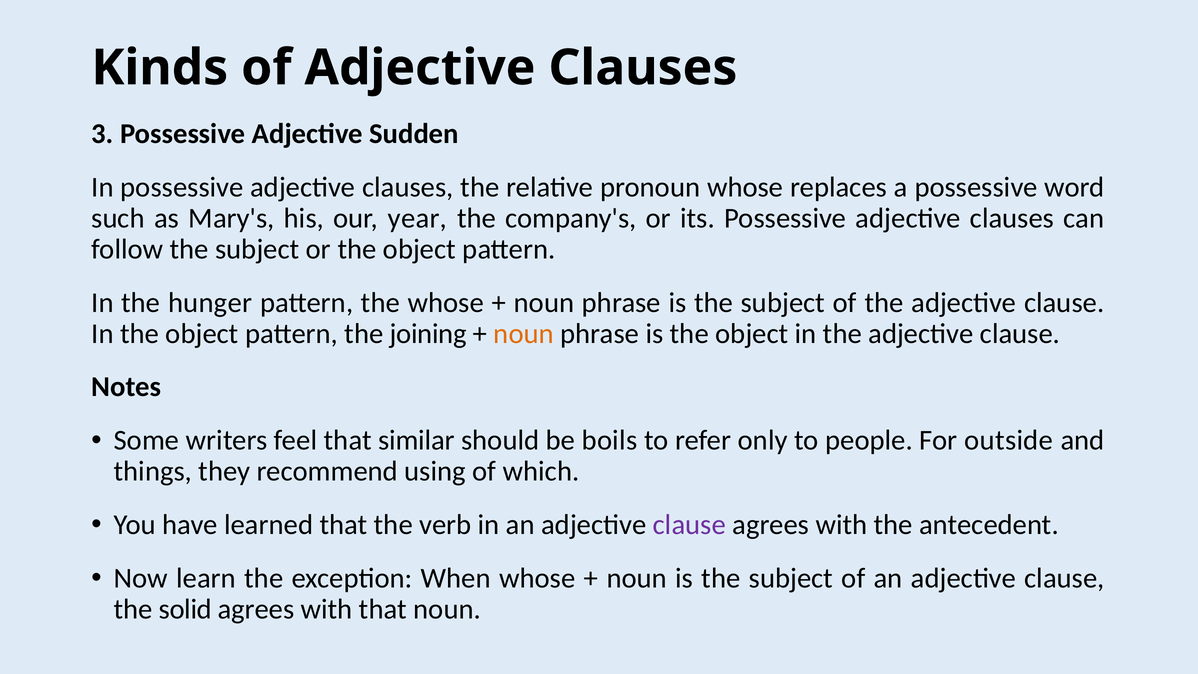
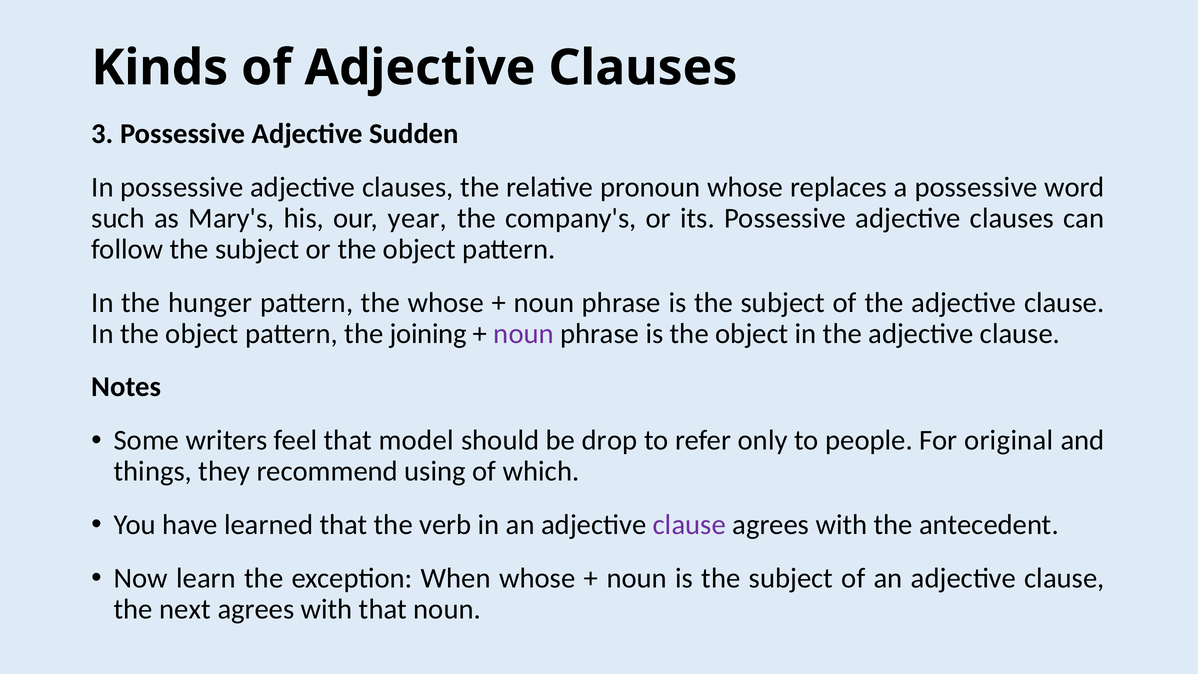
noun at (524, 333) colour: orange -> purple
similar: similar -> model
boils: boils -> drop
outside: outside -> original
solid: solid -> next
